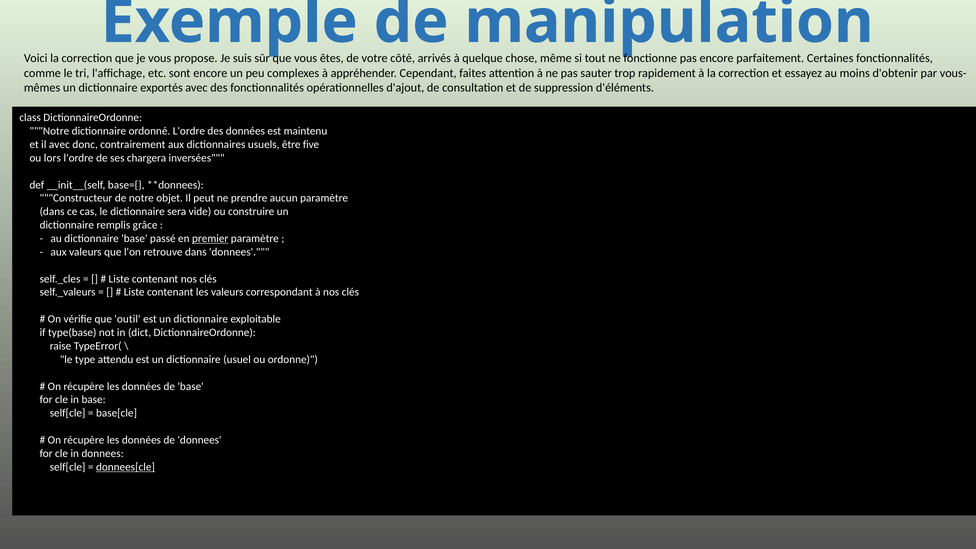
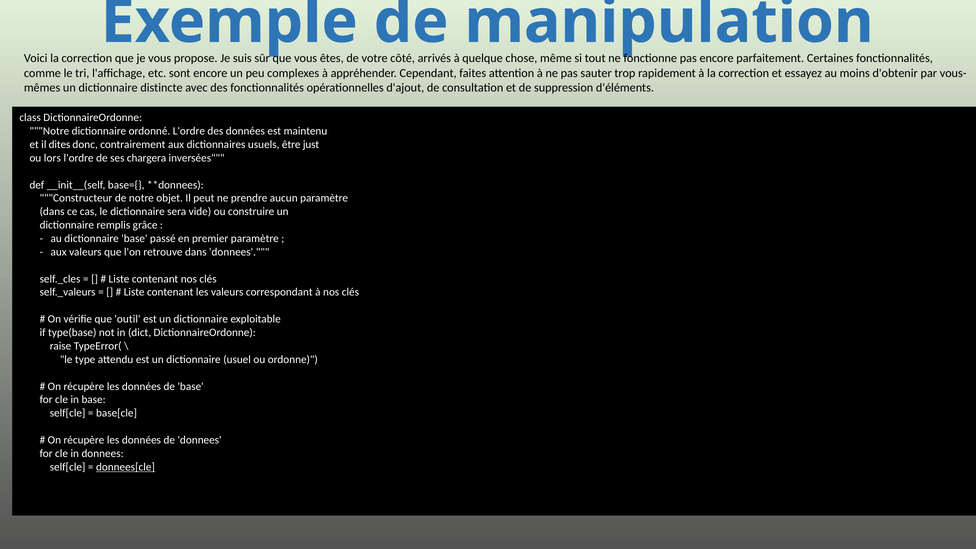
exportés: exportés -> distincte
il avec: avec -> dites
five: five -> just
premier underline: present -> none
